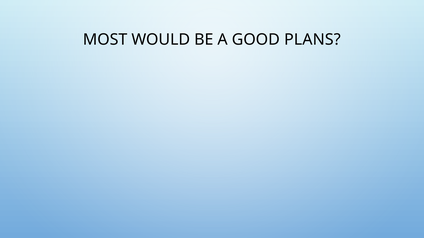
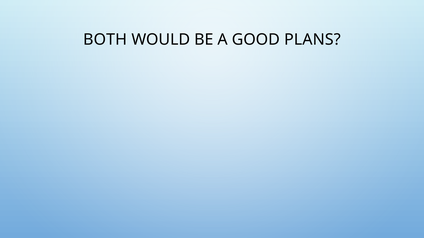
MOST: MOST -> BOTH
